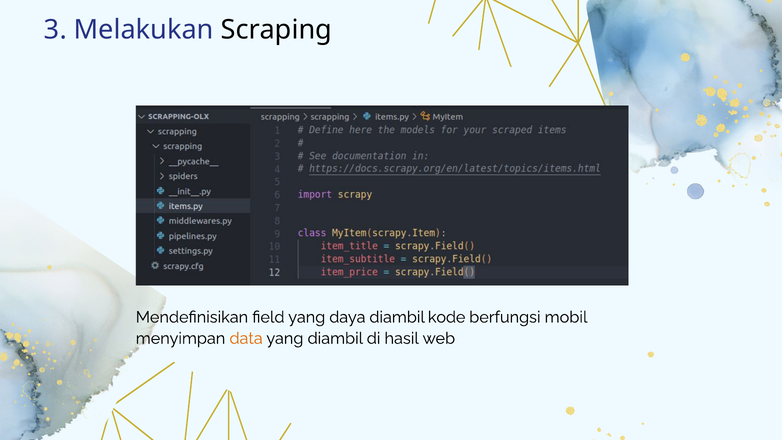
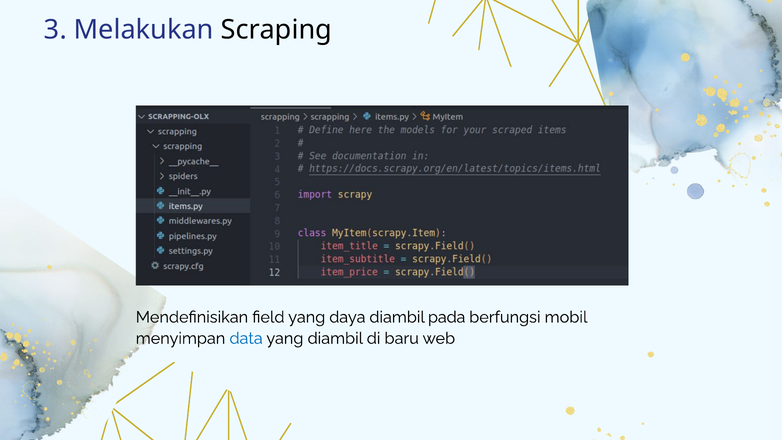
kode: kode -> pada
data colour: orange -> blue
hasil: hasil -> baru
